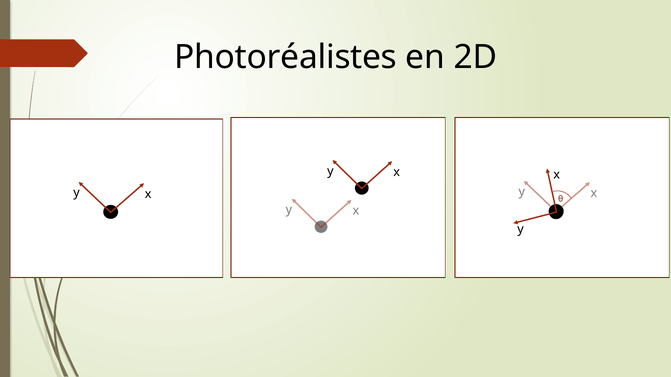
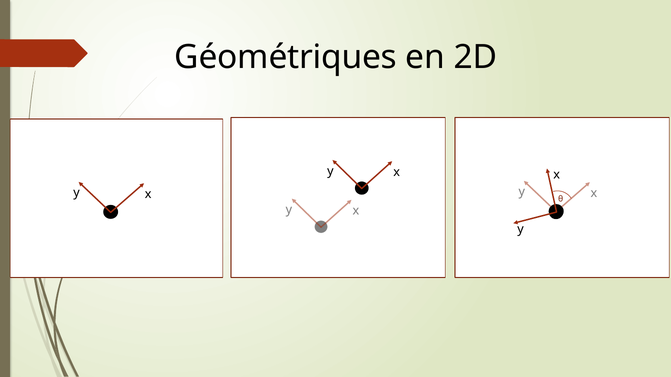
Photoréalistes: Photoréalistes -> Géométriques
